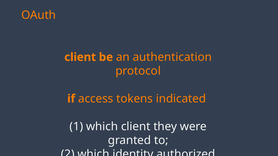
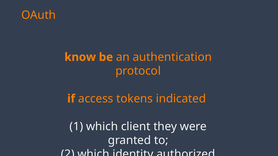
client at (80, 57): client -> know
